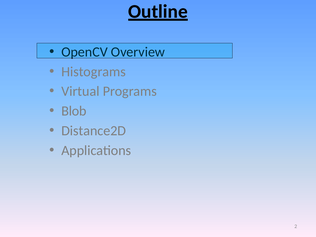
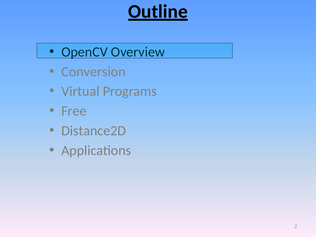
Histograms: Histograms -> Conversion
Blob: Blob -> Free
